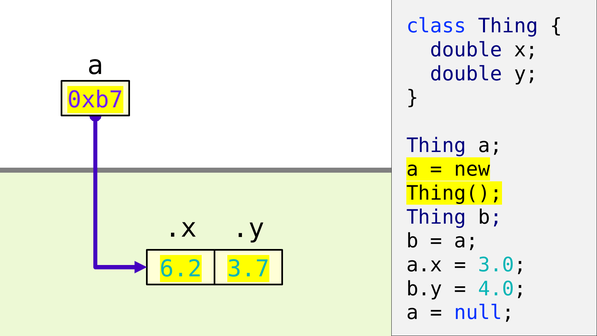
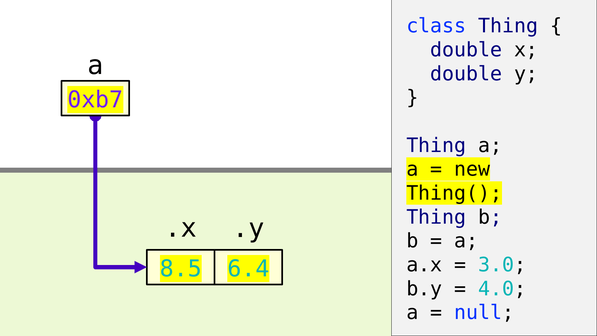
6.2: 6.2 -> 8.5
3.7: 3.7 -> 6.4
